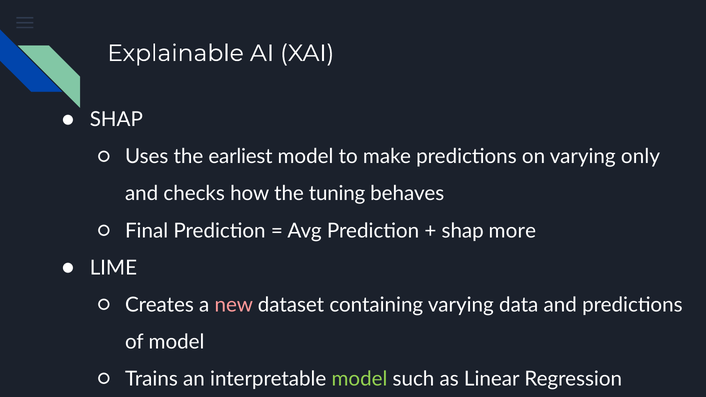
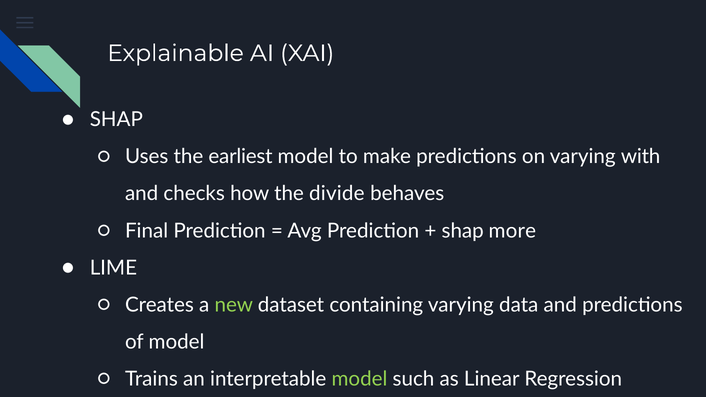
only: only -> with
tuning: tuning -> divide
new colour: pink -> light green
